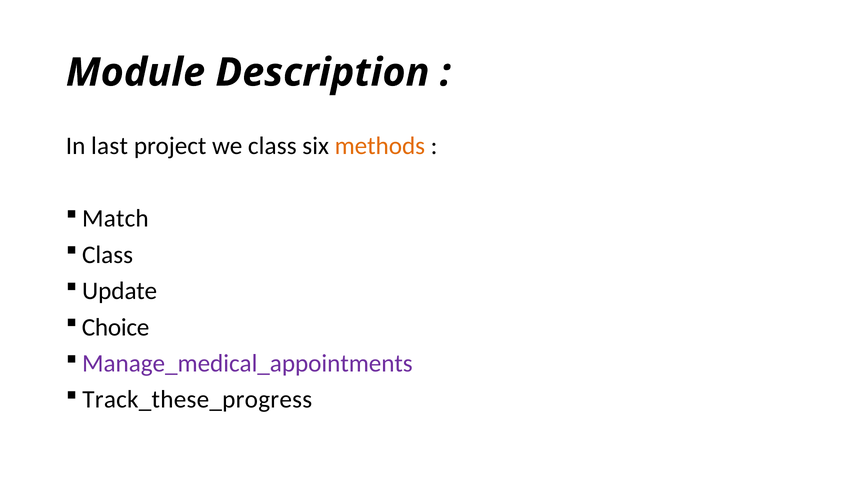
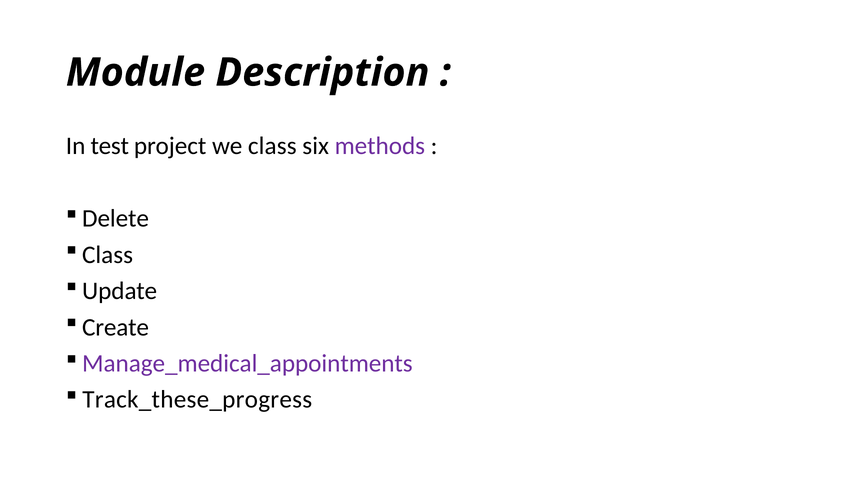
last: last -> test
methods colour: orange -> purple
Match: Match -> Delete
Choice: Choice -> Create
